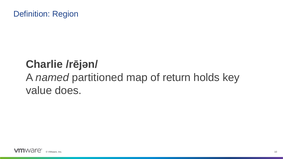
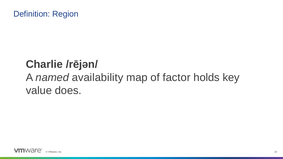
partitioned: partitioned -> availability
return: return -> factor
